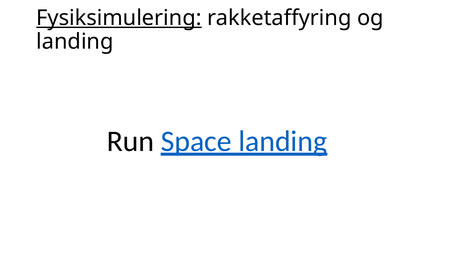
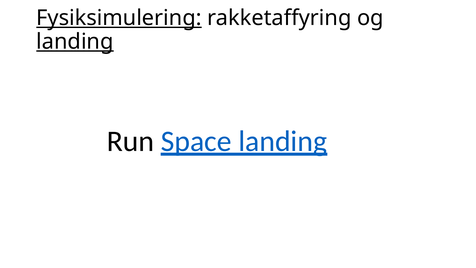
landing at (75, 41) underline: none -> present
